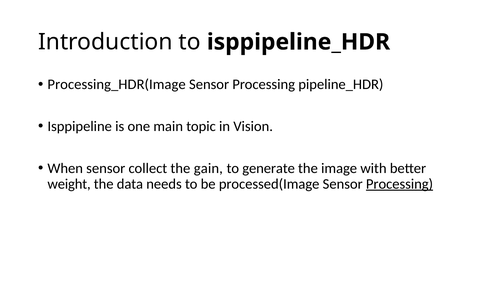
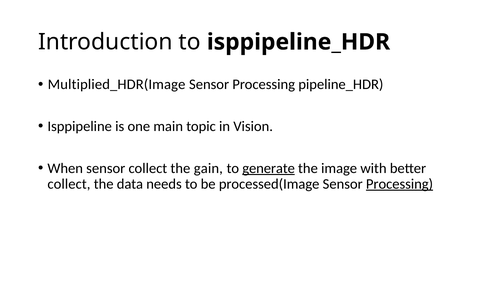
Processing_HDR(Image: Processing_HDR(Image -> Multiplied_HDR(Image
generate underline: none -> present
weight at (69, 184): weight -> collect
